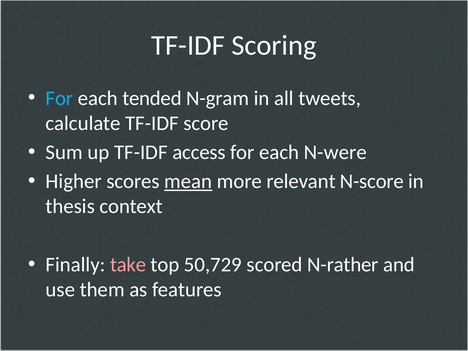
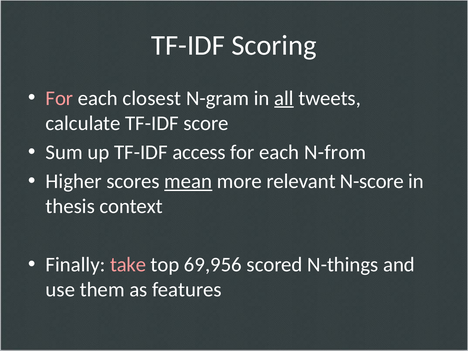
For at (59, 98) colour: light blue -> pink
tended: tended -> closest
all underline: none -> present
N-were: N-were -> N-from
50,729: 50,729 -> 69,956
N-rather: N-rather -> N-things
